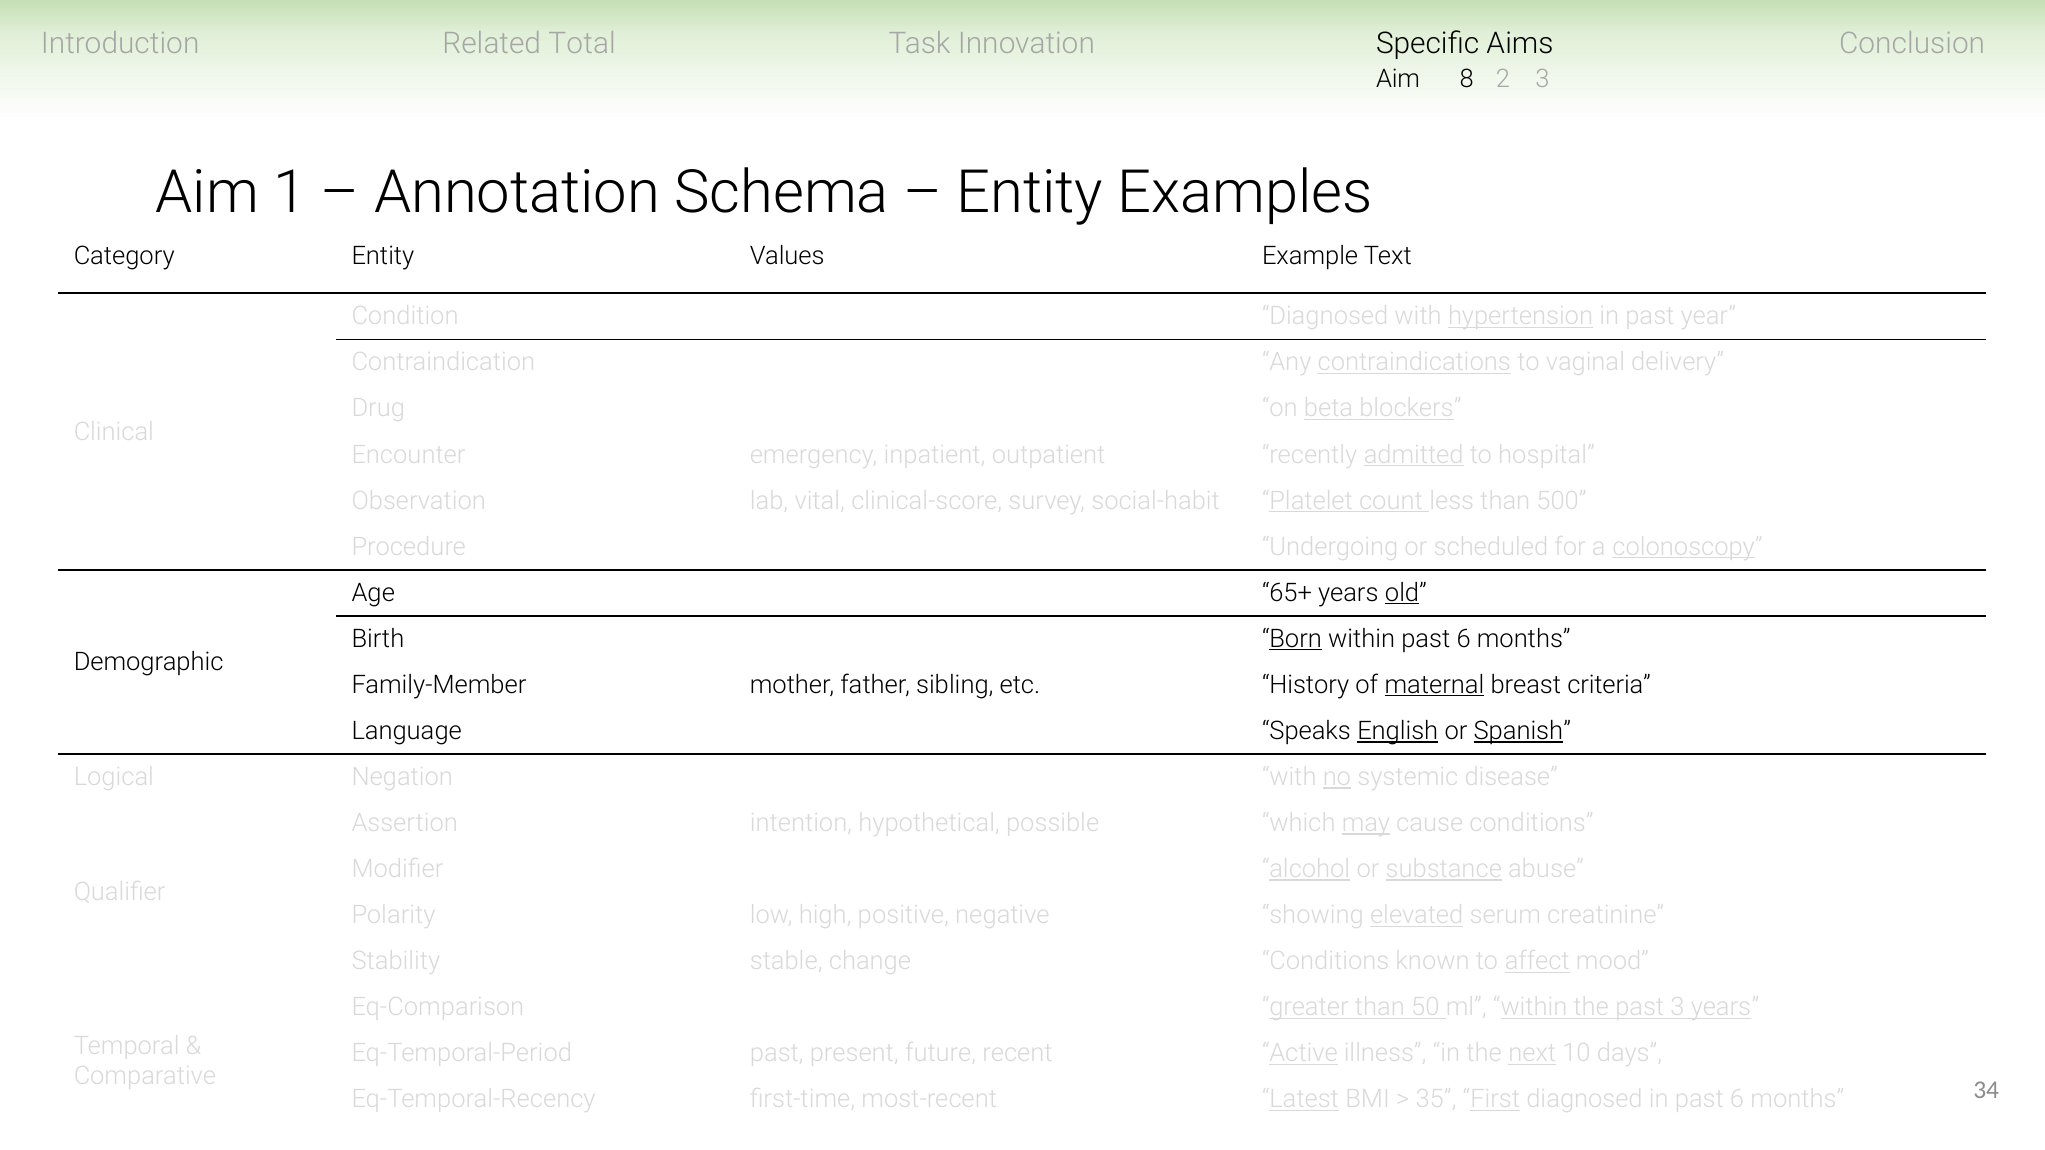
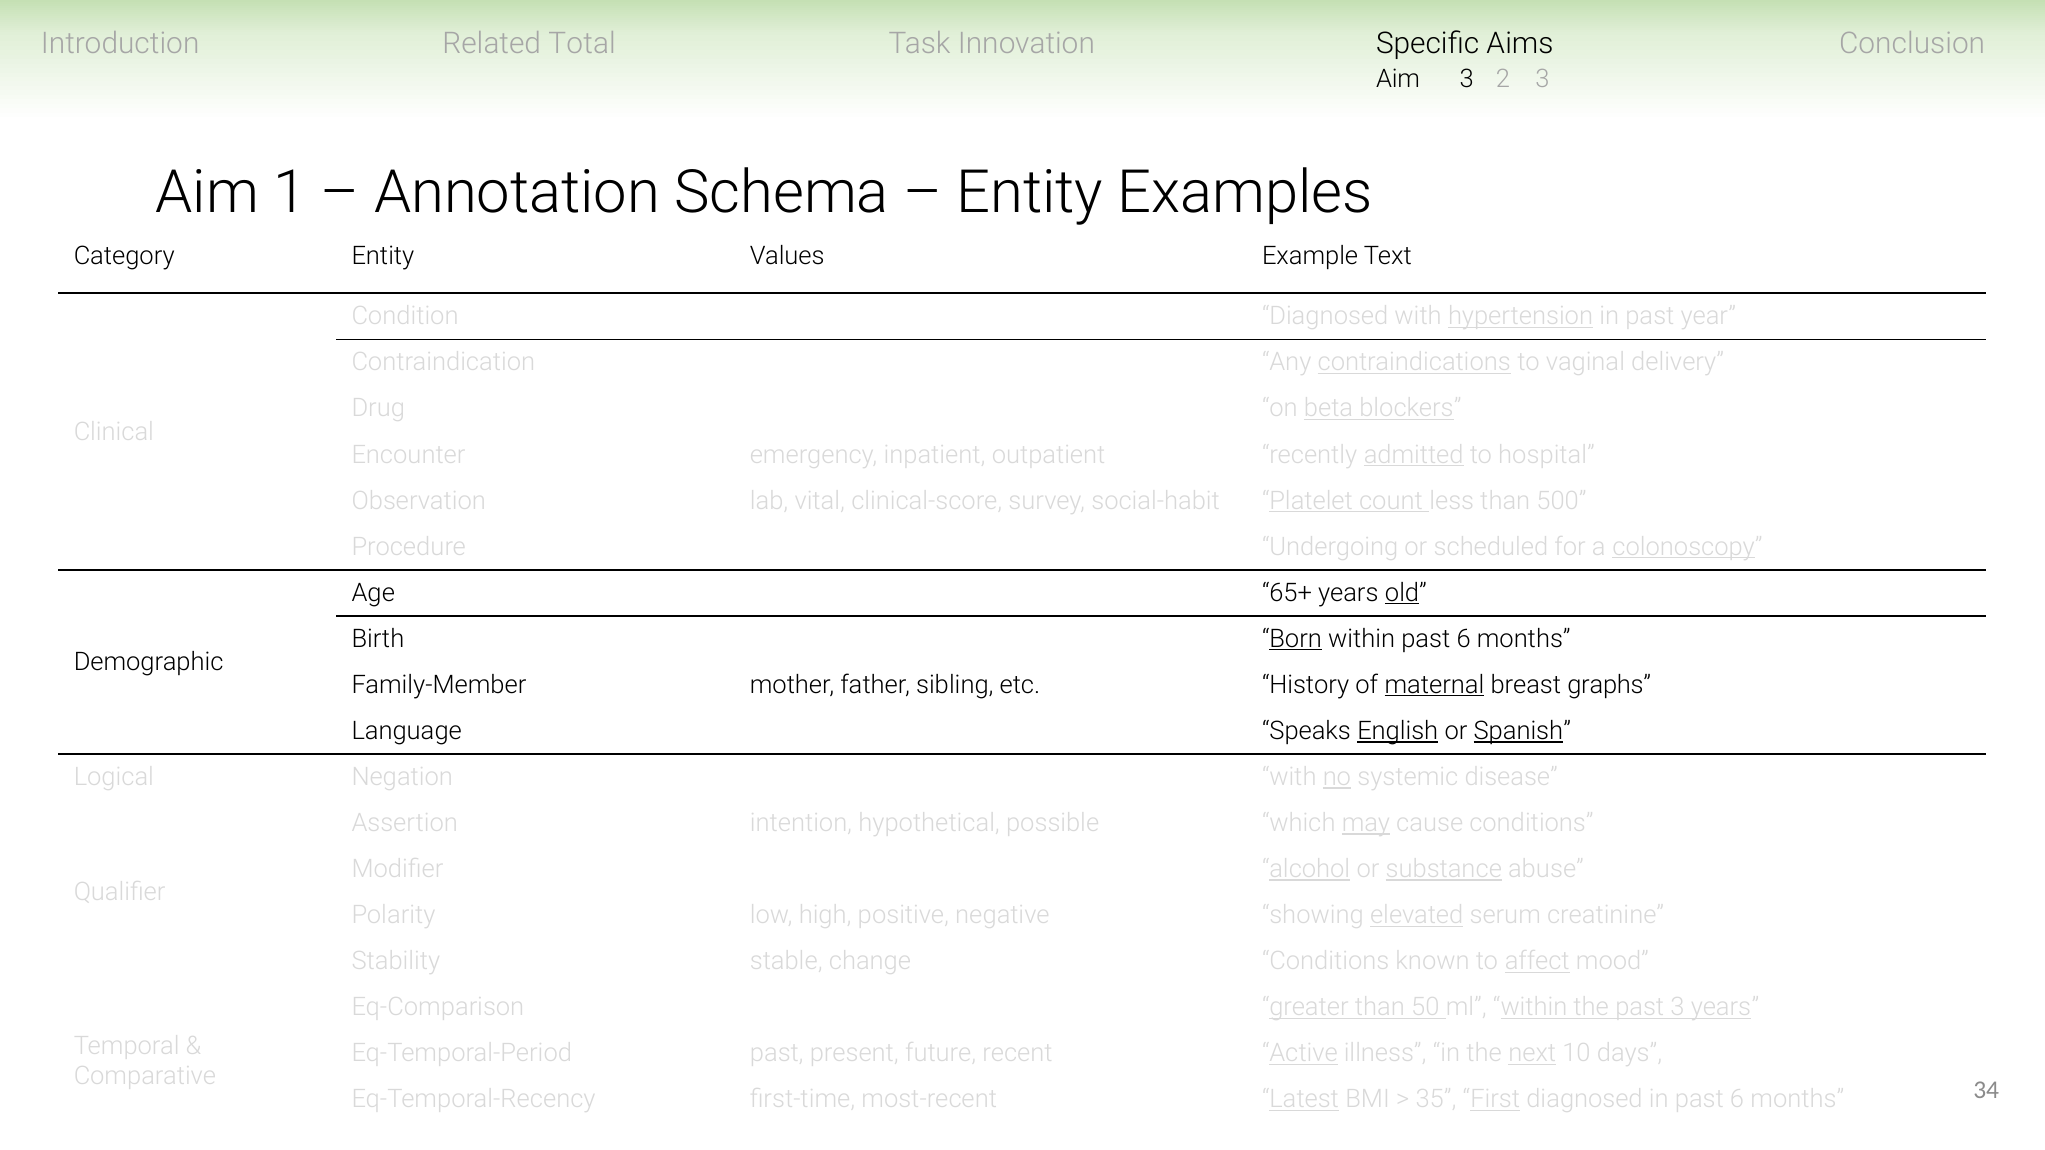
Aim 8: 8 -> 3
criteria: criteria -> graphs
